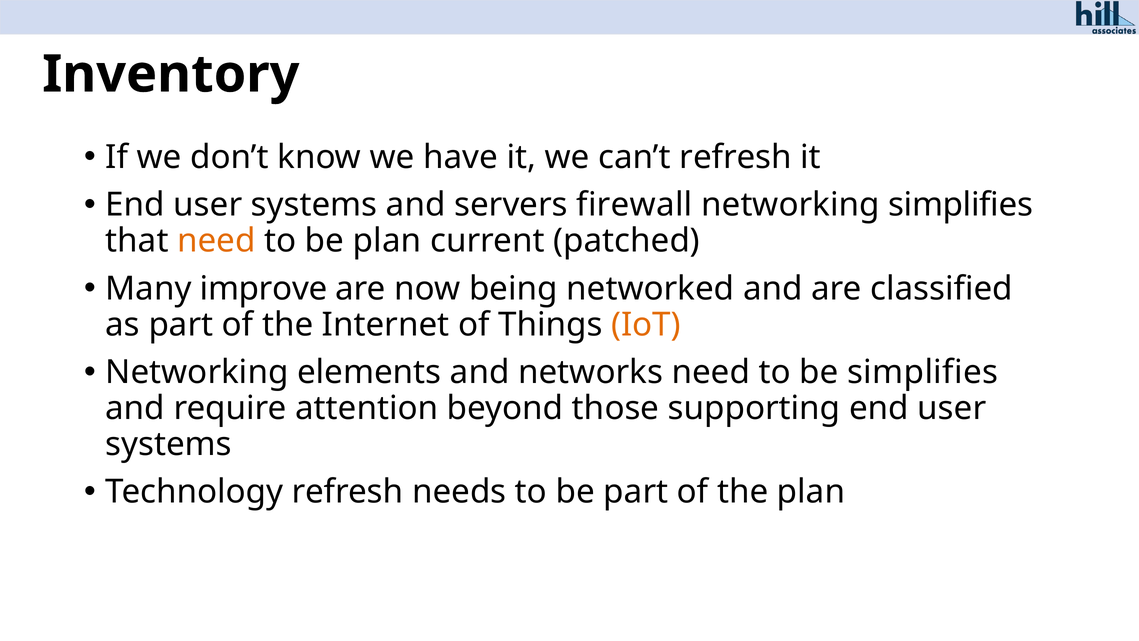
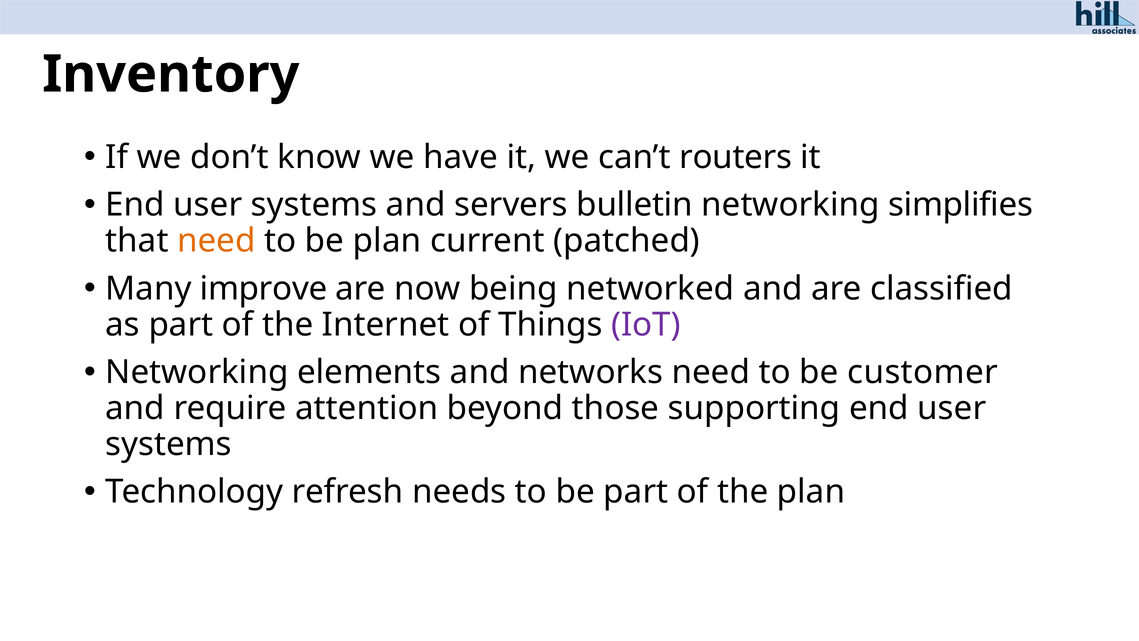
can’t refresh: refresh -> routers
firewall: firewall -> bulletin
IoT colour: orange -> purple
be simplifies: simplifies -> customer
